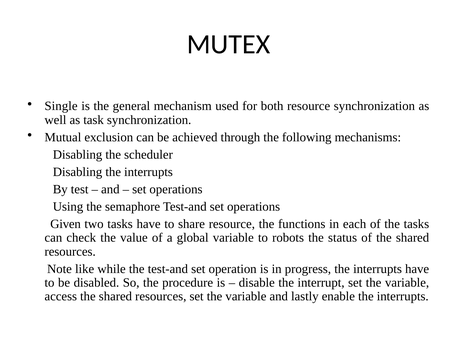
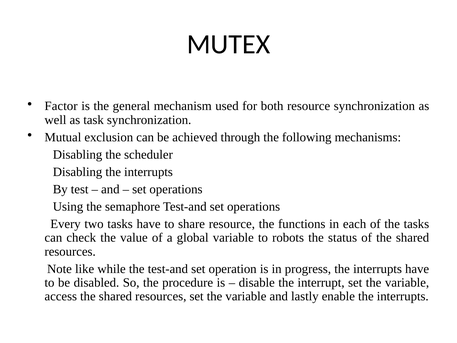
Single: Single -> Factor
Given: Given -> Every
